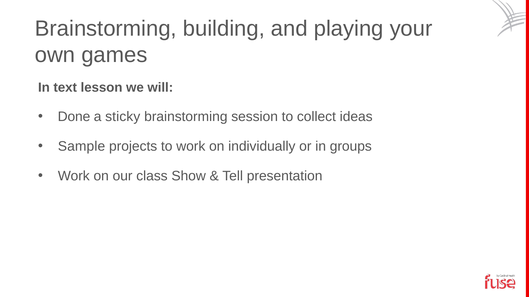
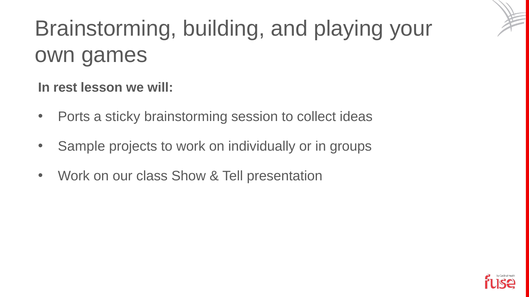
text: text -> rest
Done: Done -> Ports
